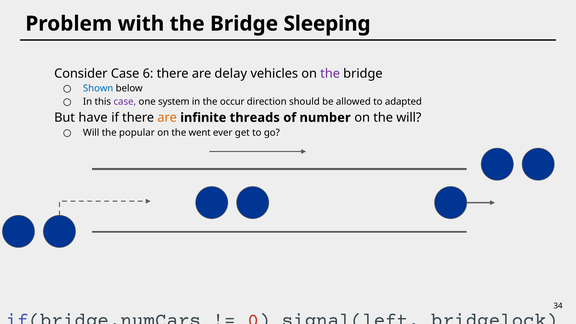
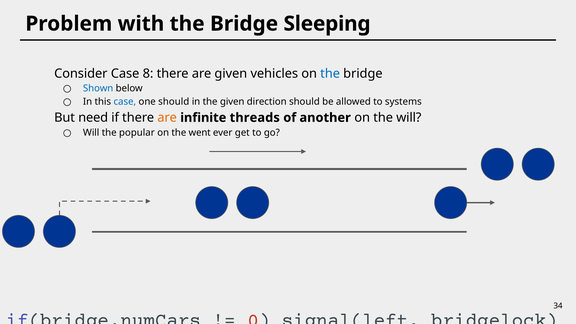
6: 6 -> 8
are delay: delay -> given
the at (330, 74) colour: purple -> blue
case at (125, 102) colour: purple -> blue
one system: system -> should
the occur: occur -> given
adapted: adapted -> systems
have: have -> need
number: number -> another
